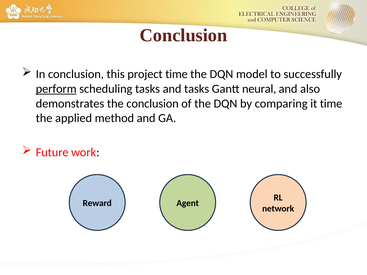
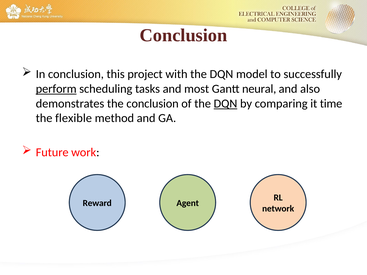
project time: time -> with
and tasks: tasks -> most
DQN at (225, 104) underline: none -> present
applied: applied -> flexible
